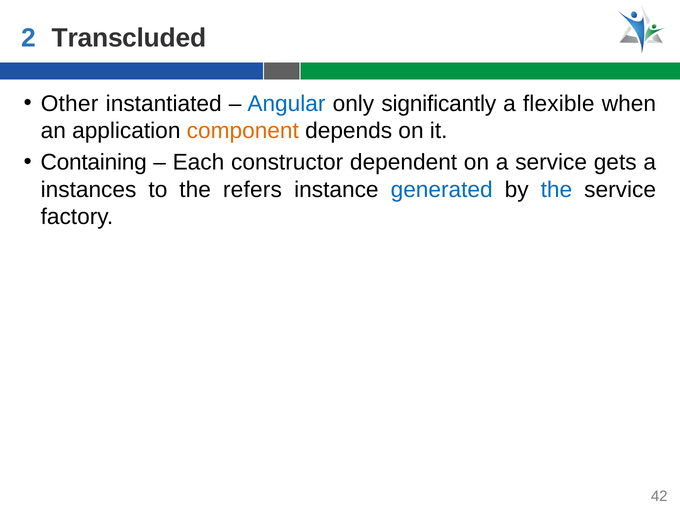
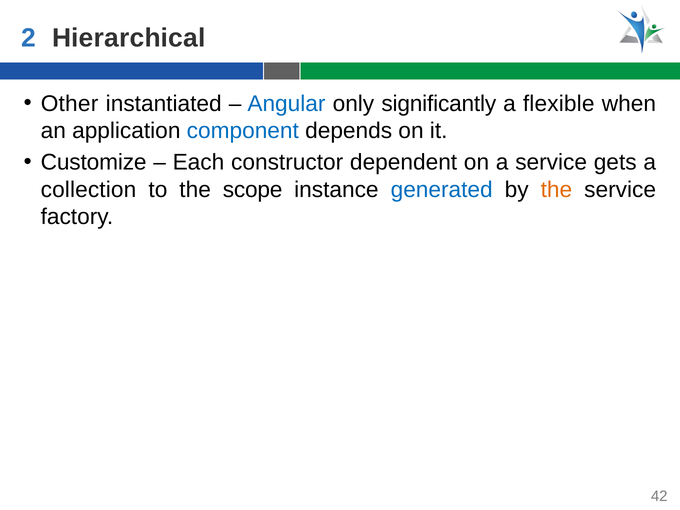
Transcluded: Transcluded -> Hierarchical
component colour: orange -> blue
Containing: Containing -> Customize
instances: instances -> collection
refers: refers -> scope
the at (556, 190) colour: blue -> orange
